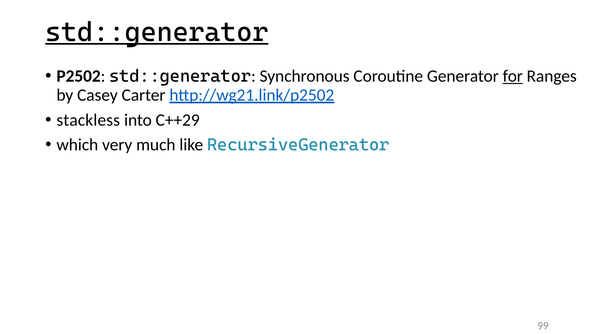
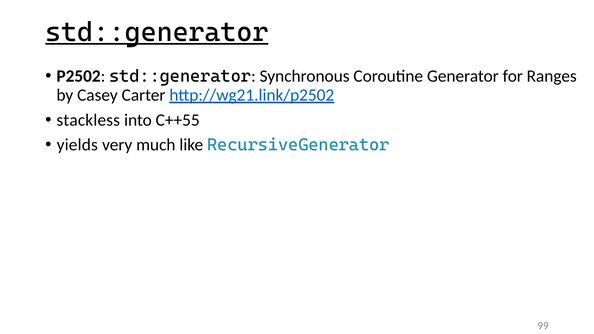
for underline: present -> none
C++29: C++29 -> C++55
which: which -> yields
